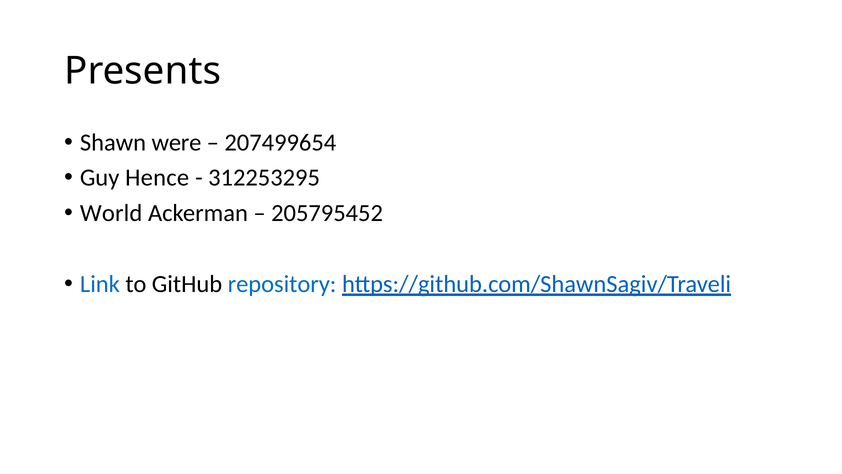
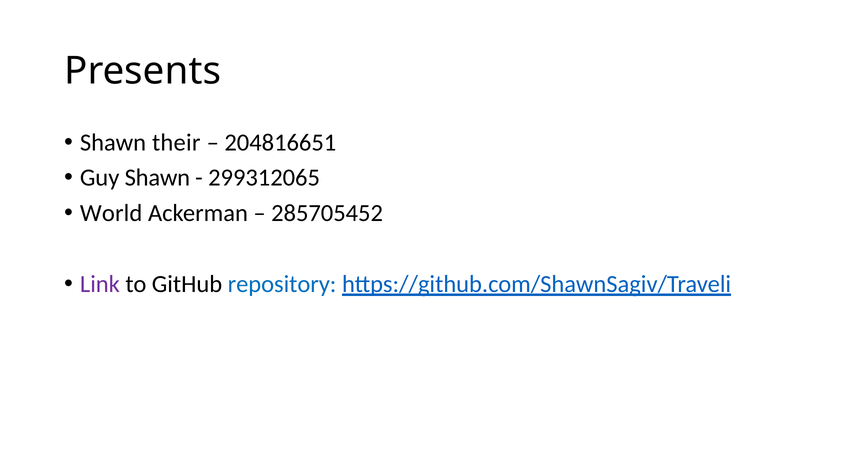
were: were -> their
207499654: 207499654 -> 204816651
Guy Hence: Hence -> Shawn
312253295: 312253295 -> 299312065
205795452: 205795452 -> 285705452
Link colour: blue -> purple
